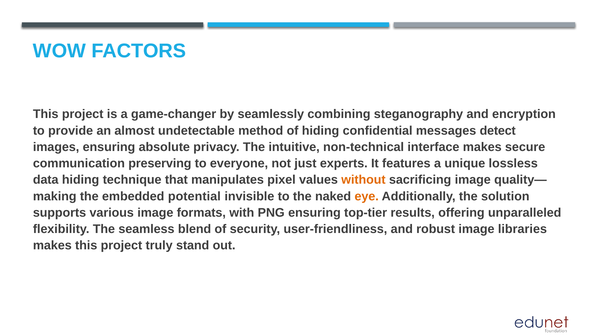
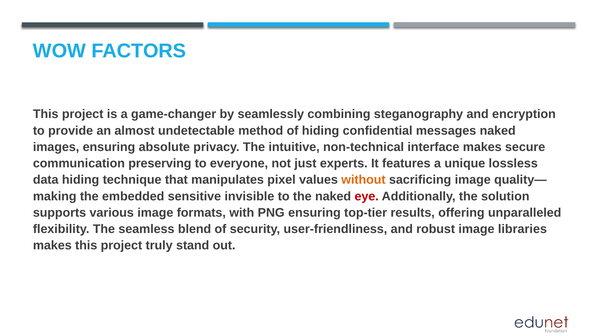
messages detect: detect -> naked
potential: potential -> sensitive
eye colour: orange -> red
